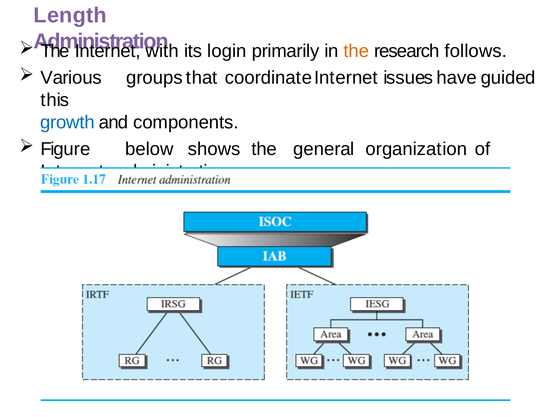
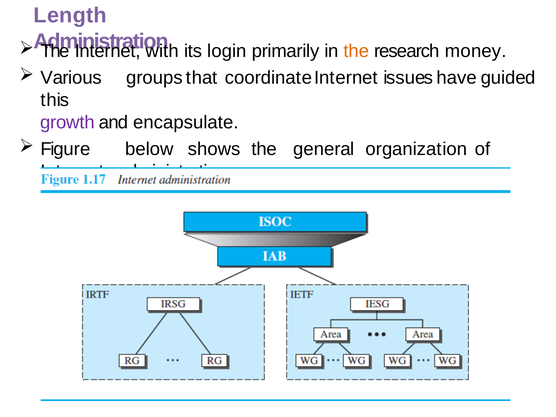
follows: follows -> money
growth colour: blue -> purple
components: components -> encapsulate
